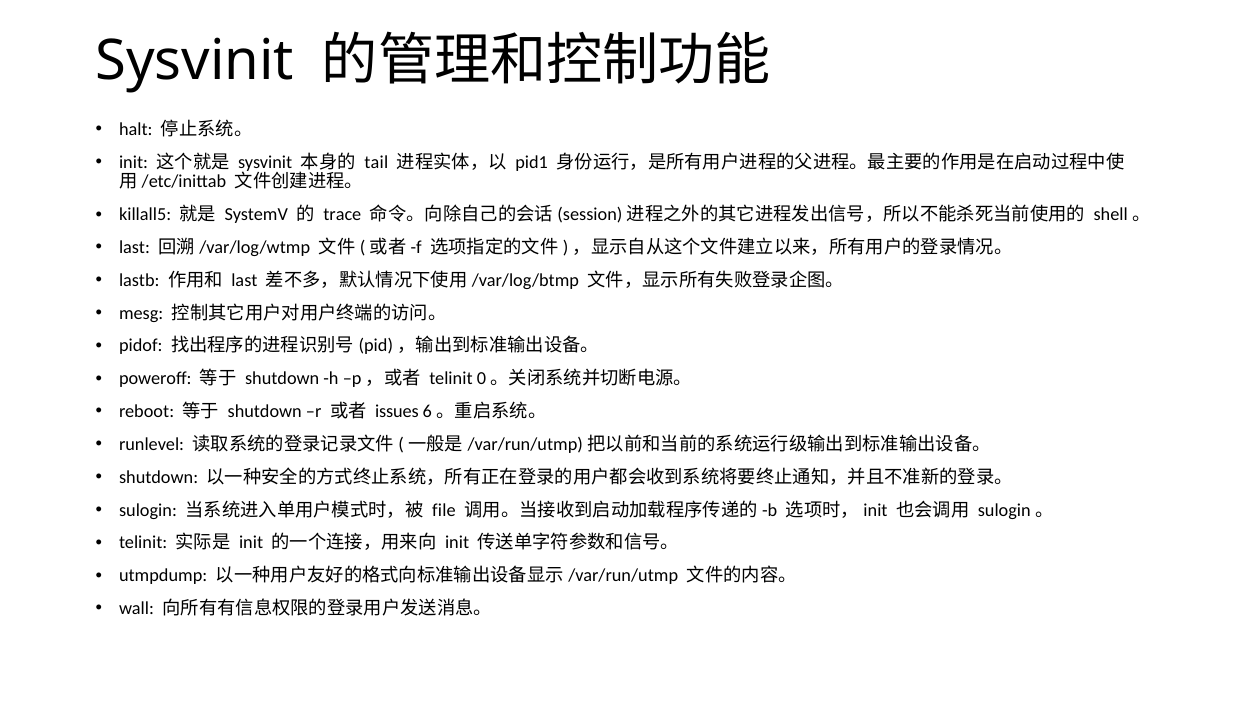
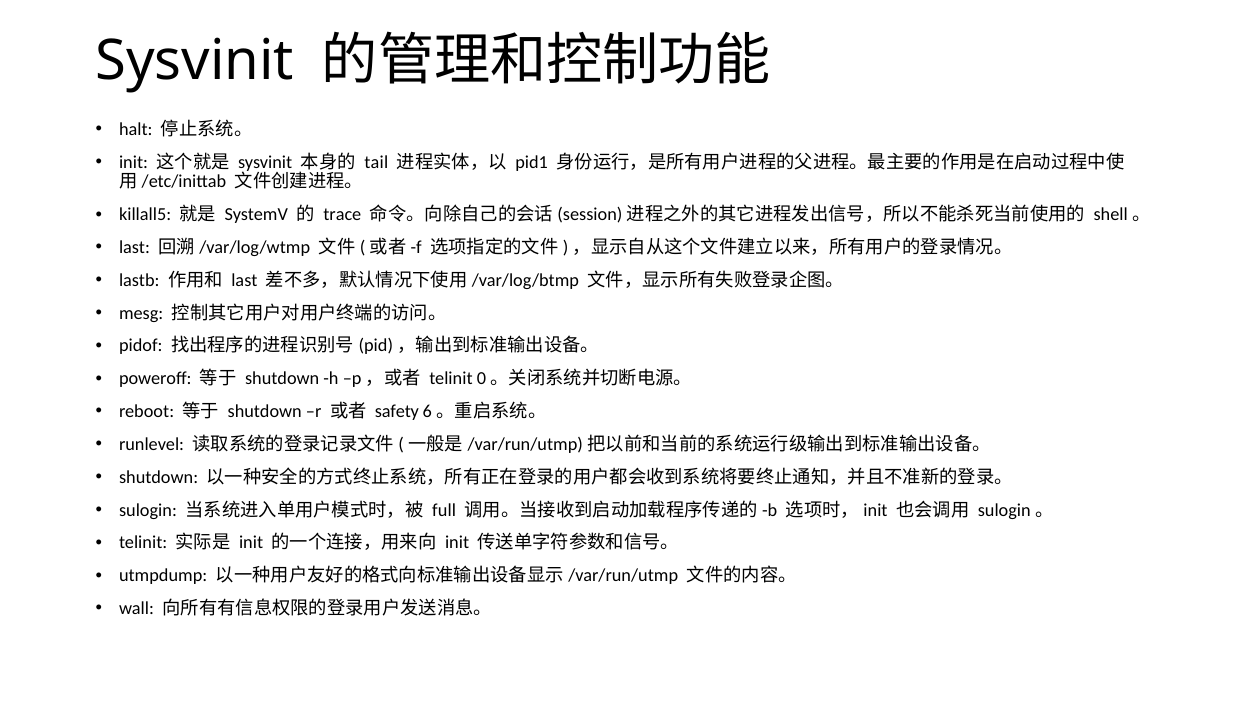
issues: issues -> safety
file: file -> full
